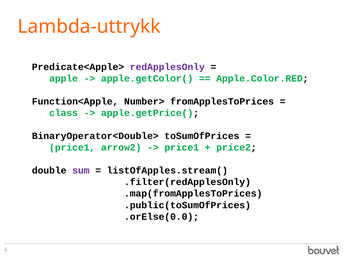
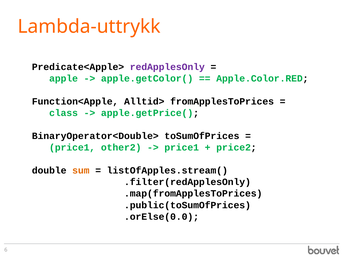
Number>: Number> -> Alltid>
arrow2: arrow2 -> other2
sum colour: purple -> orange
